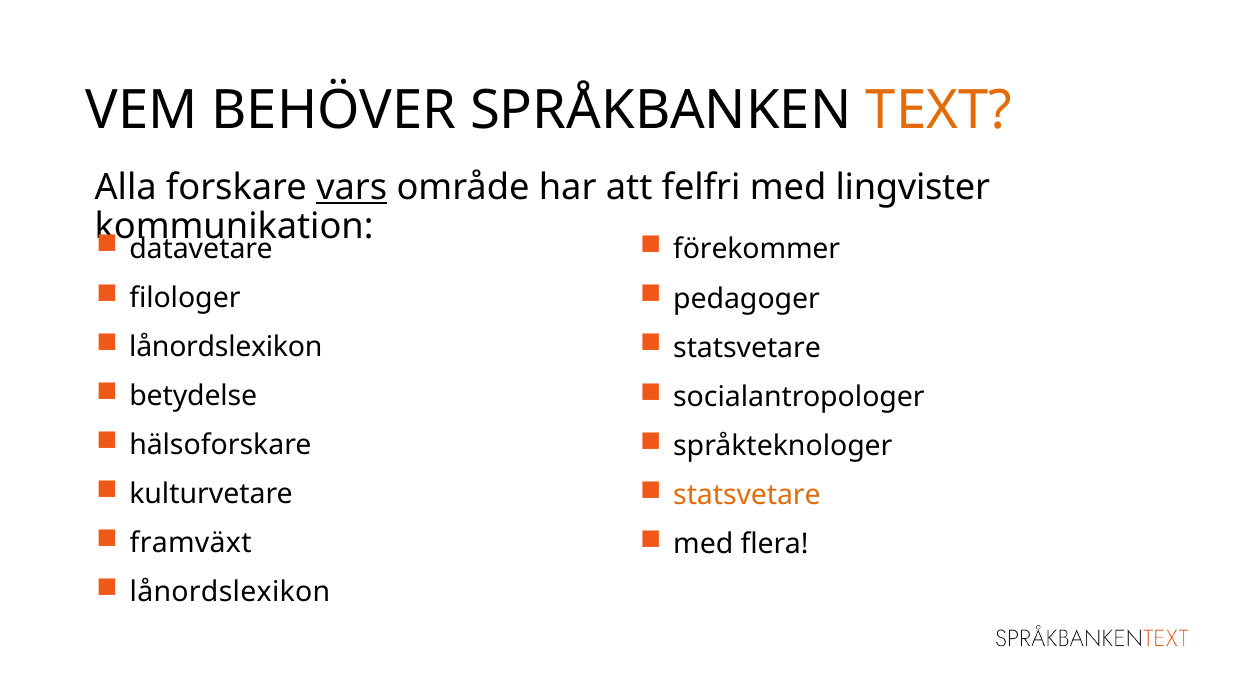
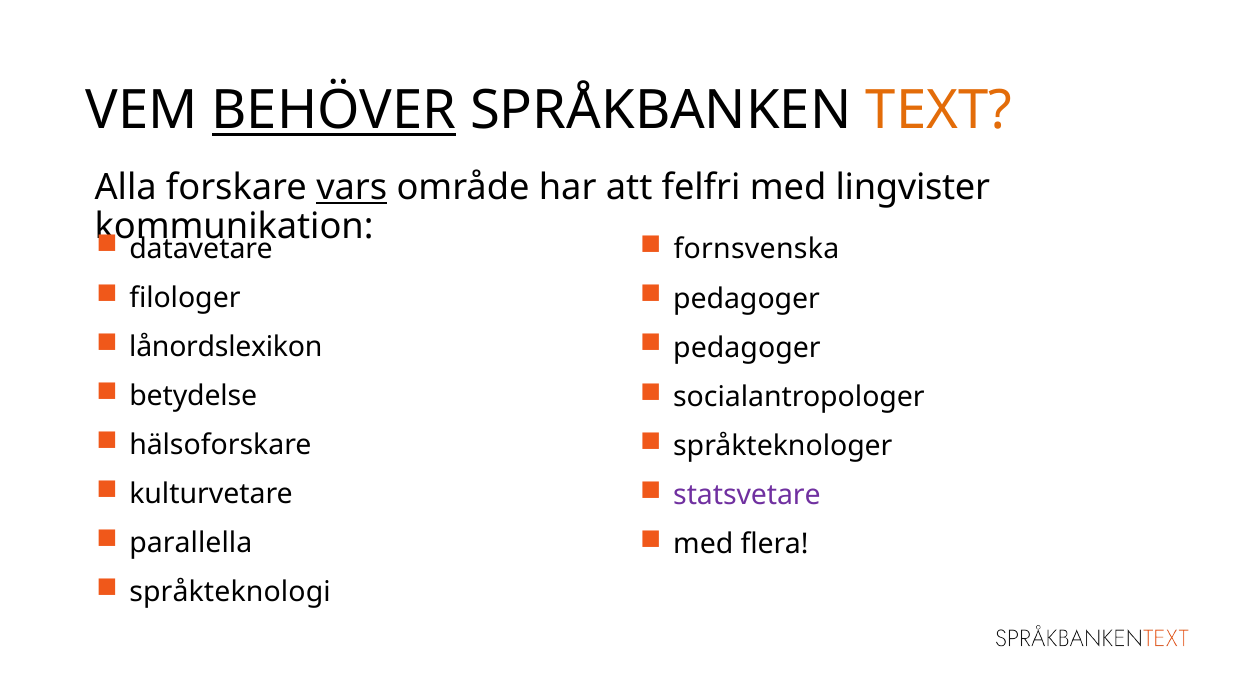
BEHÖVER underline: none -> present
förekommer: förekommer -> fornsvenska
statsvetare at (747, 348): statsvetare -> pedagoger
statsvetare at (747, 495) colour: orange -> purple
framväxt: framväxt -> parallella
lånordslexikon at (230, 593): lånordslexikon -> språkteknologi
